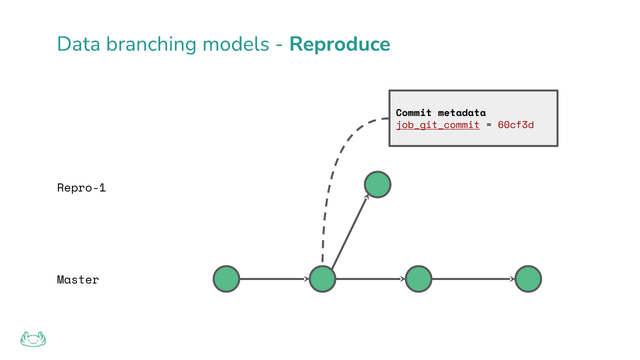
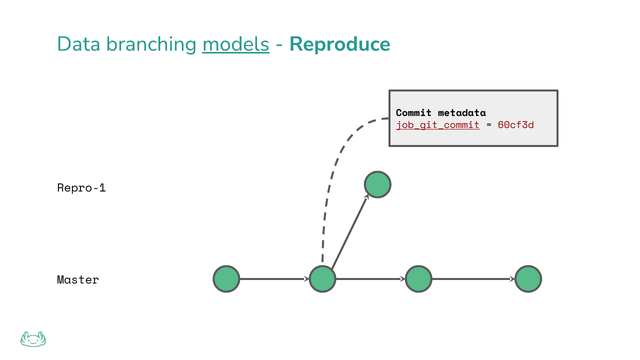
models underline: none -> present
